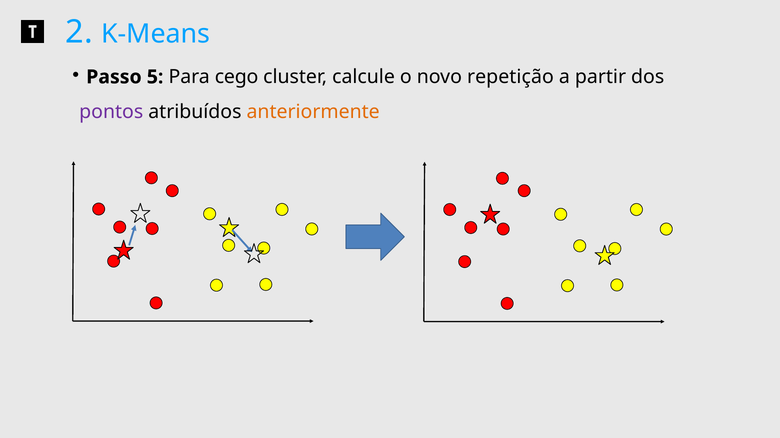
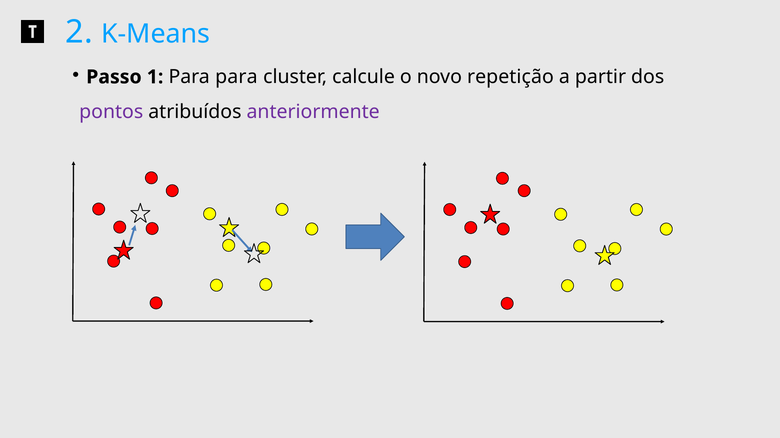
5: 5 -> 1
Para cego: cego -> para
anteriormente colour: orange -> purple
